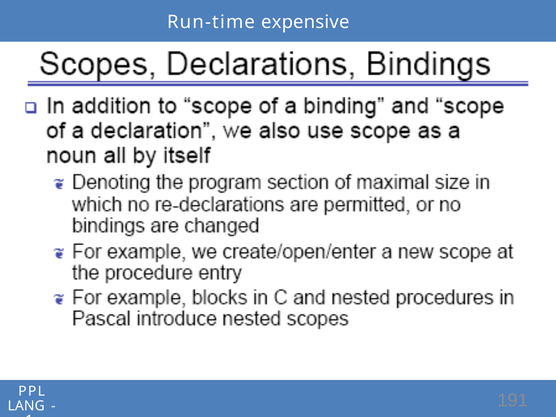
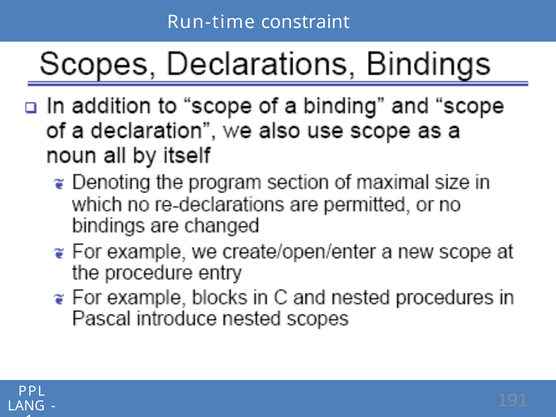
expensive: expensive -> constraint
